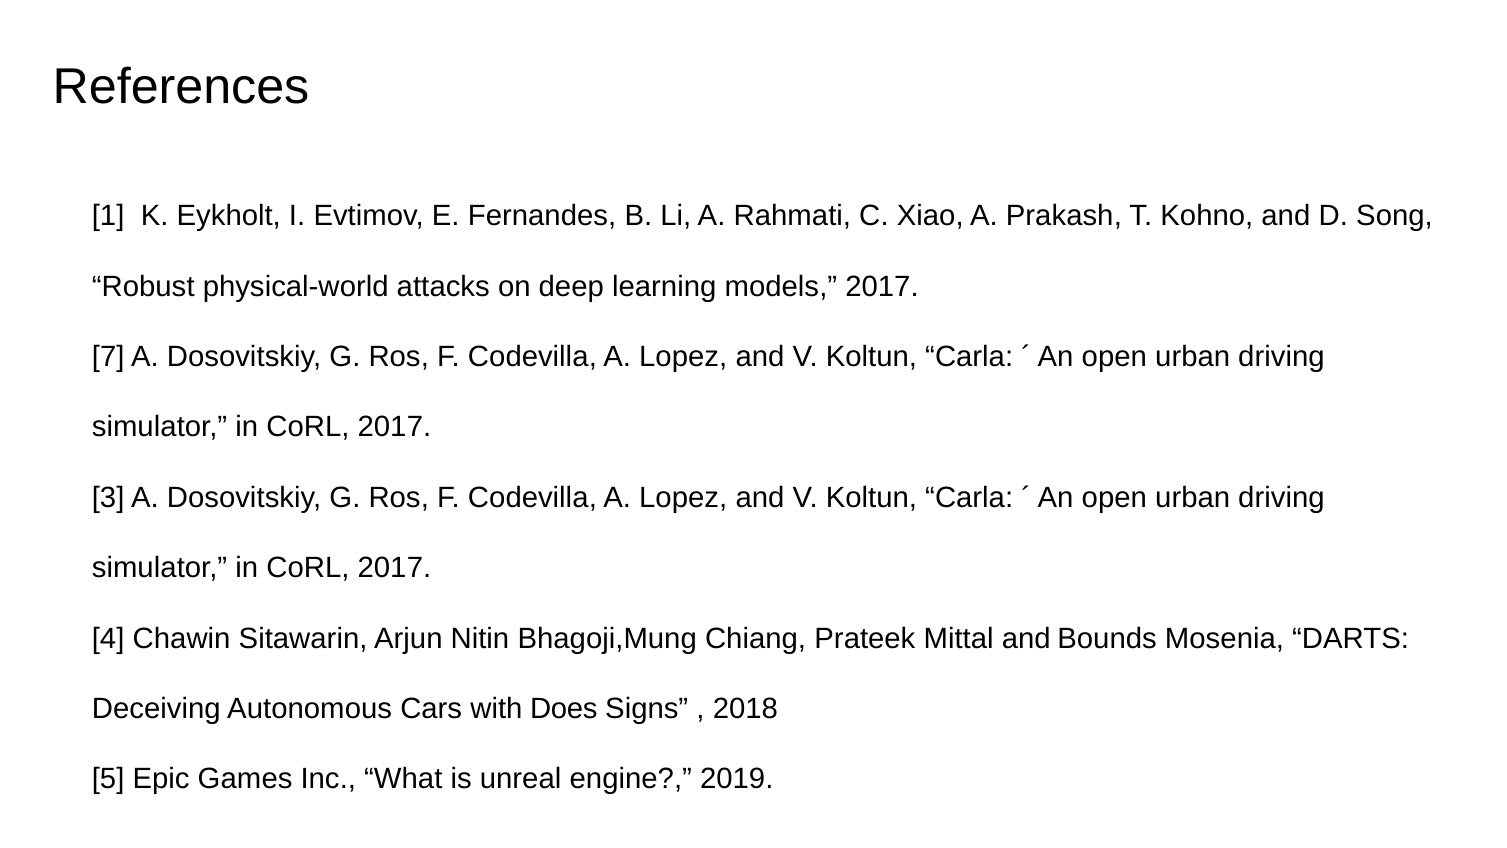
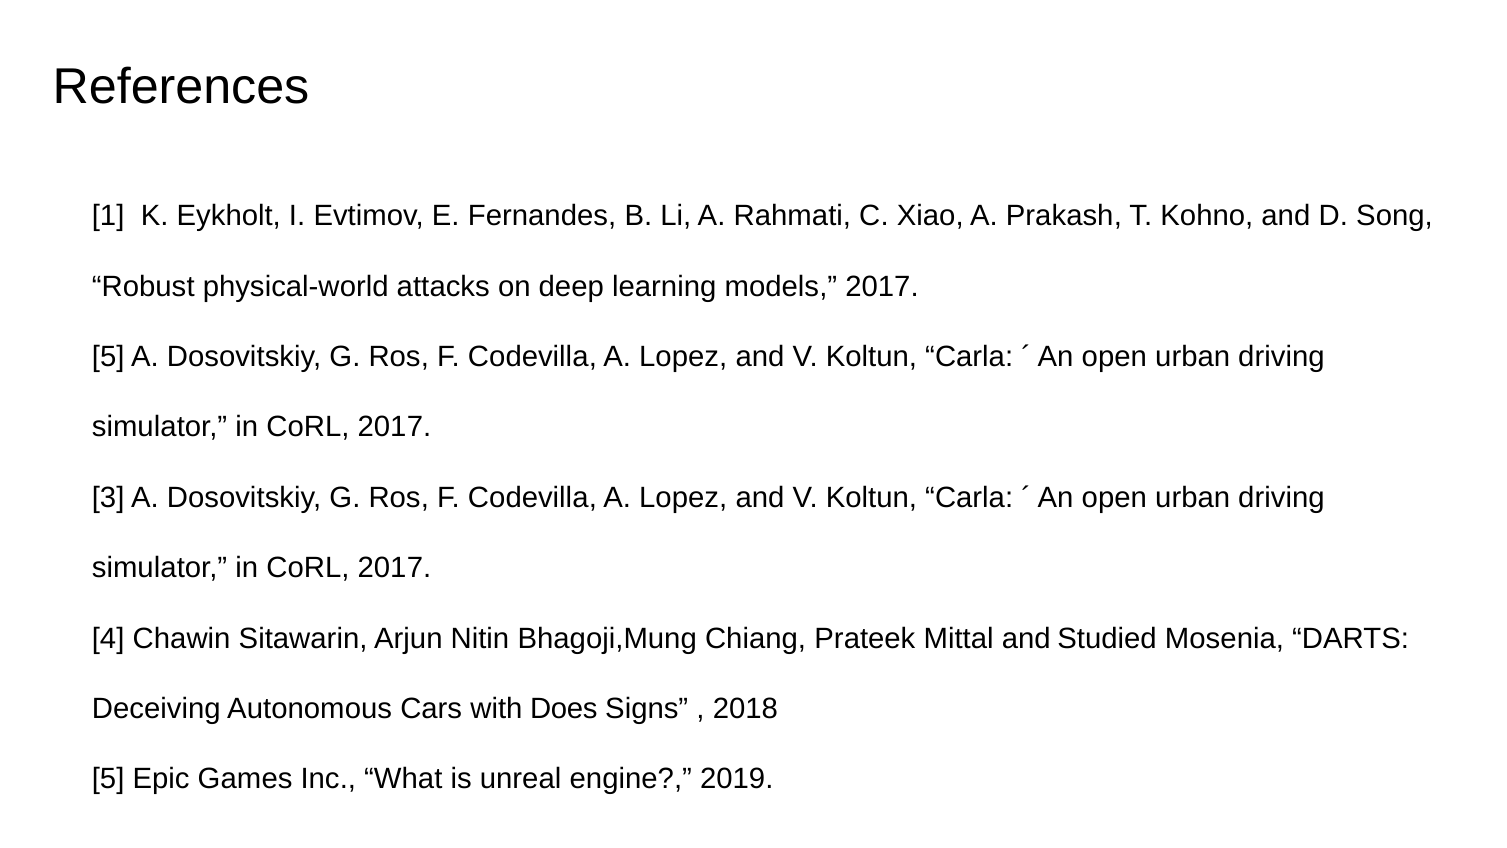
7 at (108, 357): 7 -> 5
Bounds: Bounds -> Studied
